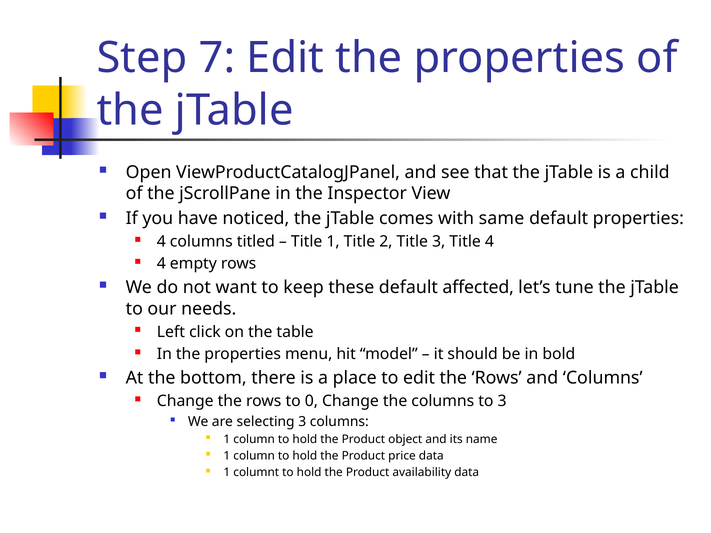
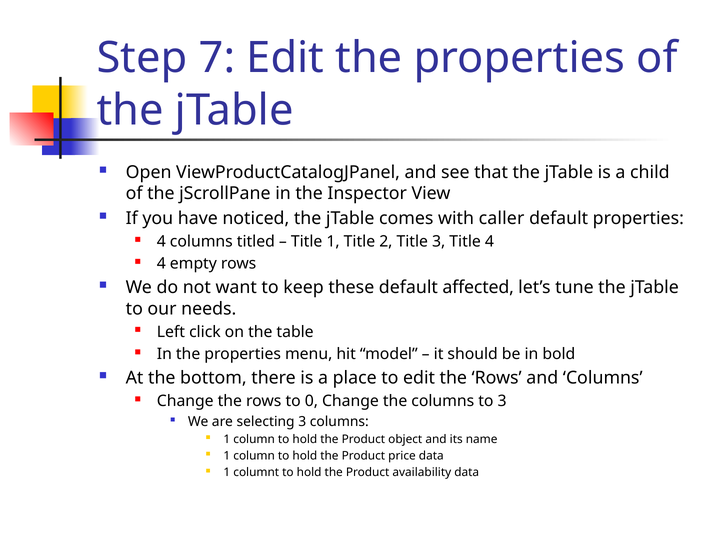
same: same -> caller
